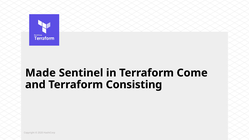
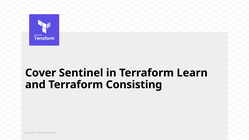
Made: Made -> Cover
Come: Come -> Learn
